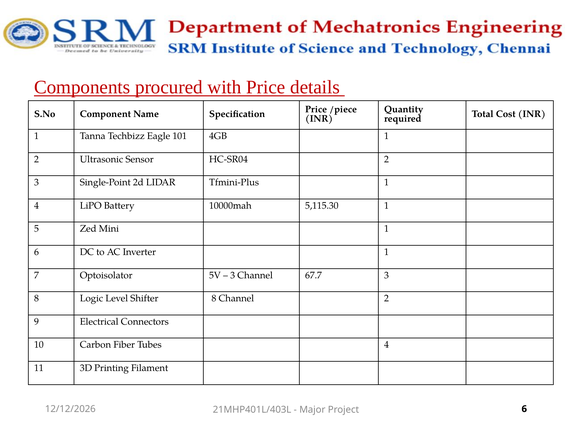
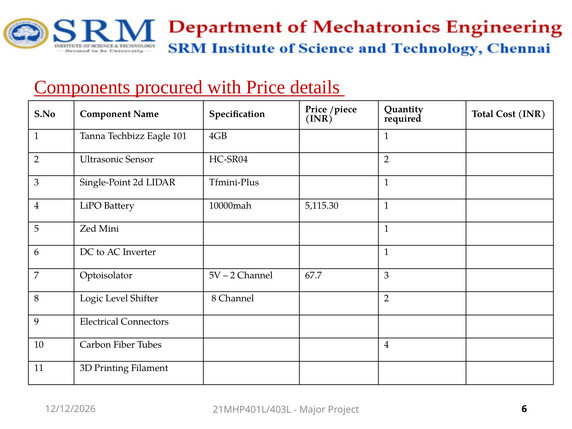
3 at (233, 275): 3 -> 2
